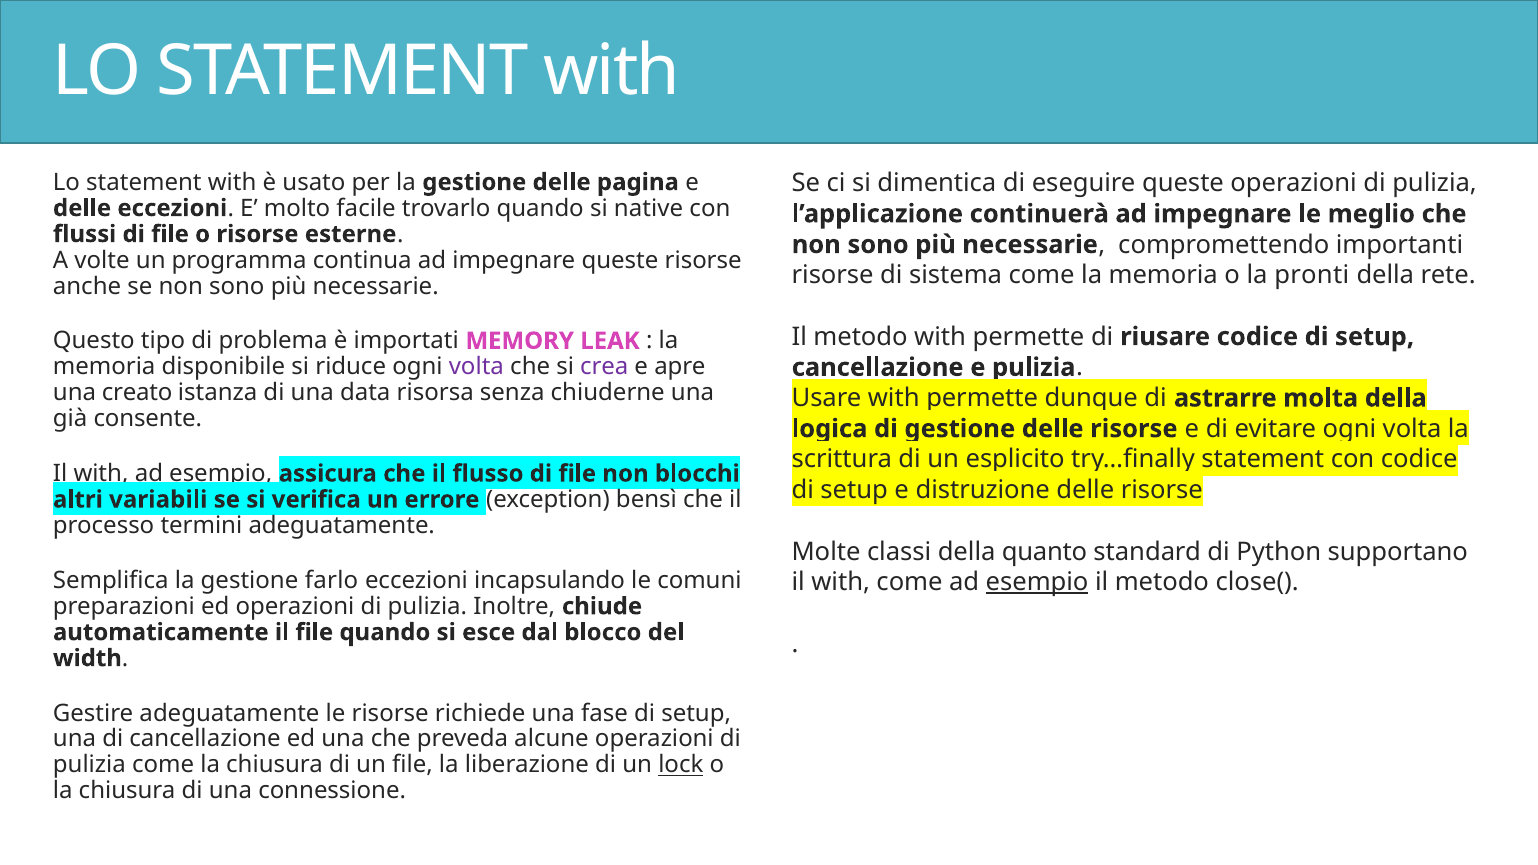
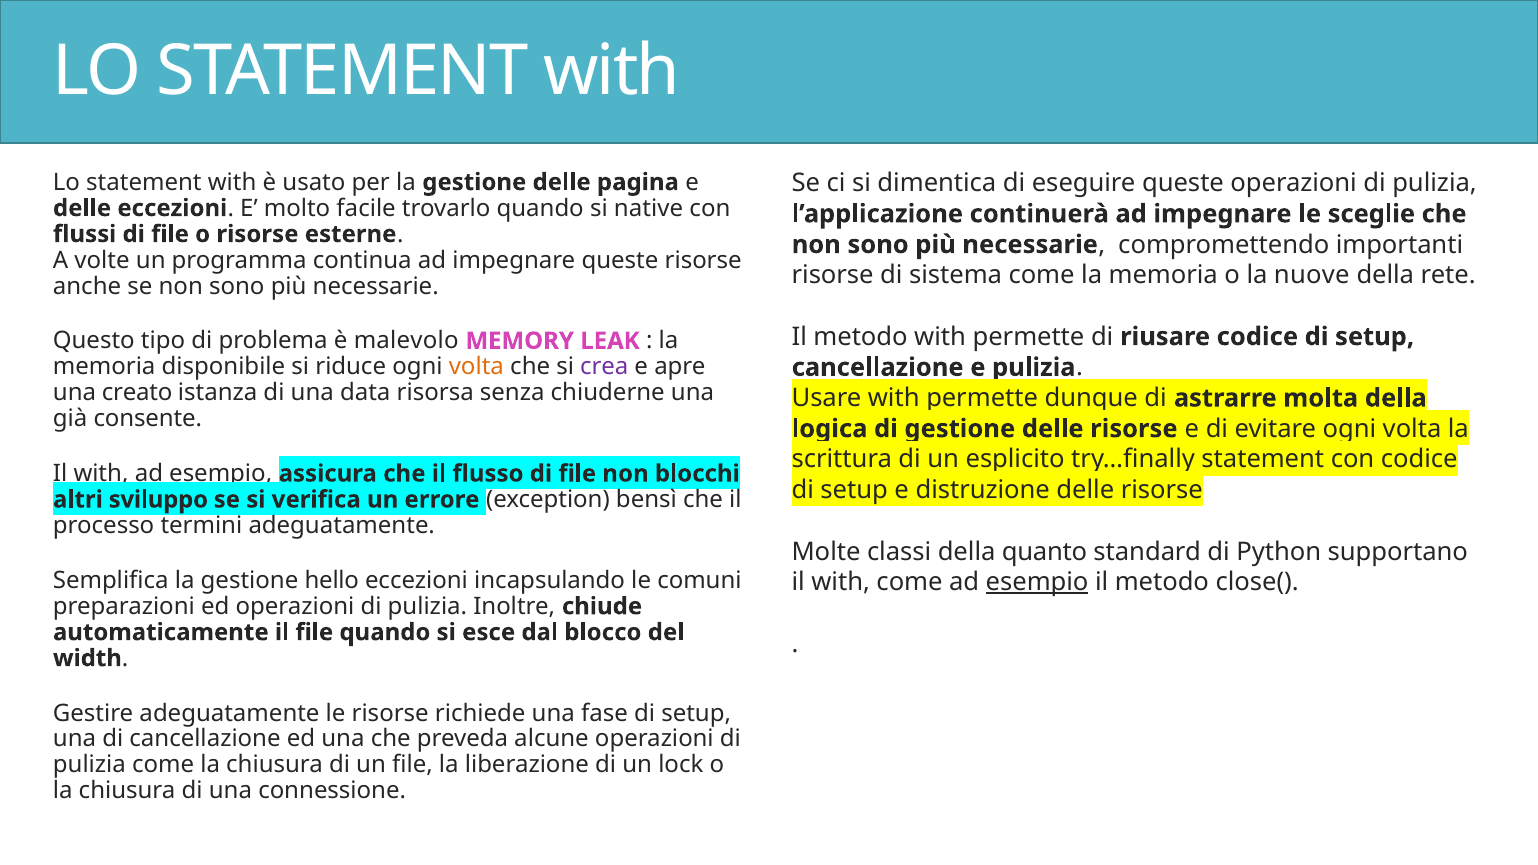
meglio: meglio -> sceglie
pronti: pronti -> nuove
importati: importati -> malevolo
volta at (476, 367) colour: purple -> orange
variabili: variabili -> sviluppo
farlo: farlo -> hello
lock underline: present -> none
